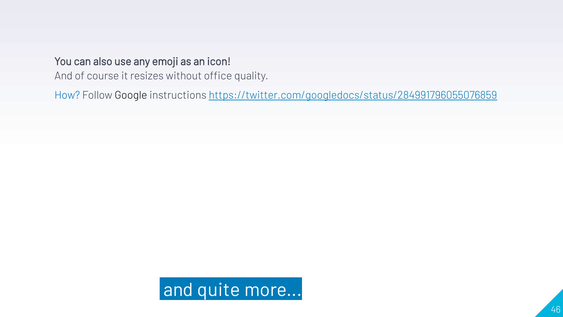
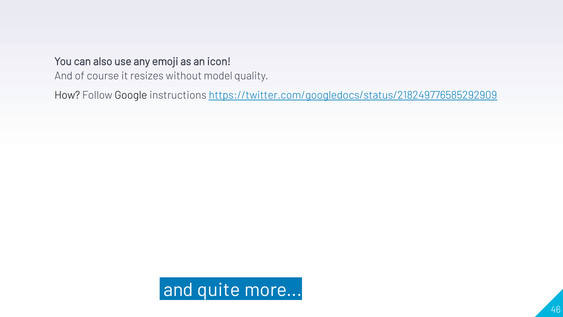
office: office -> model
How colour: blue -> black
https://twitter.com/googledocs/status/284991796055076859: https://twitter.com/googledocs/status/284991796055076859 -> https://twitter.com/googledocs/status/218249776585292909
